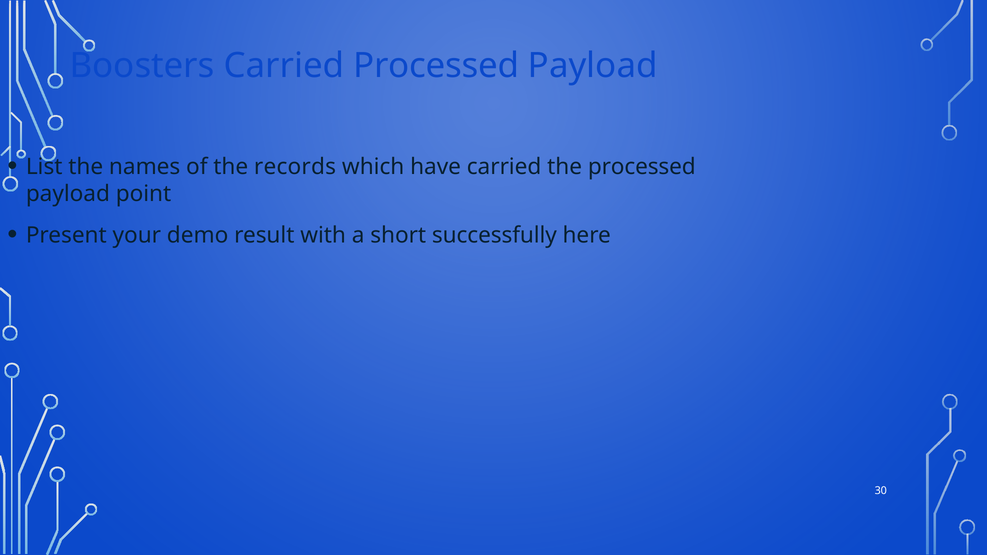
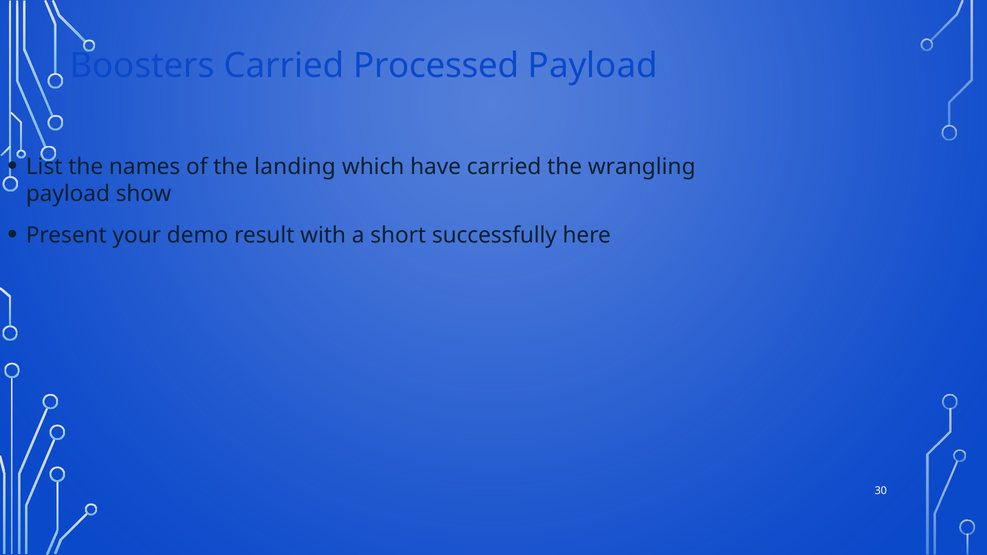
records: records -> landing
the processed: processed -> wrangling
point: point -> show
